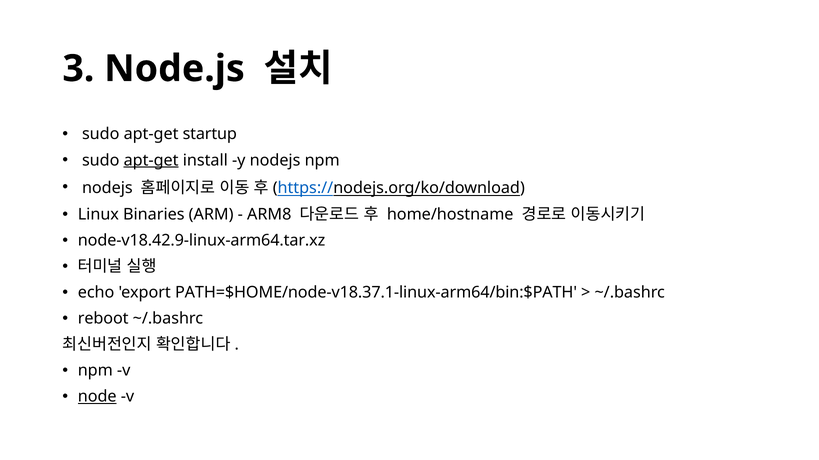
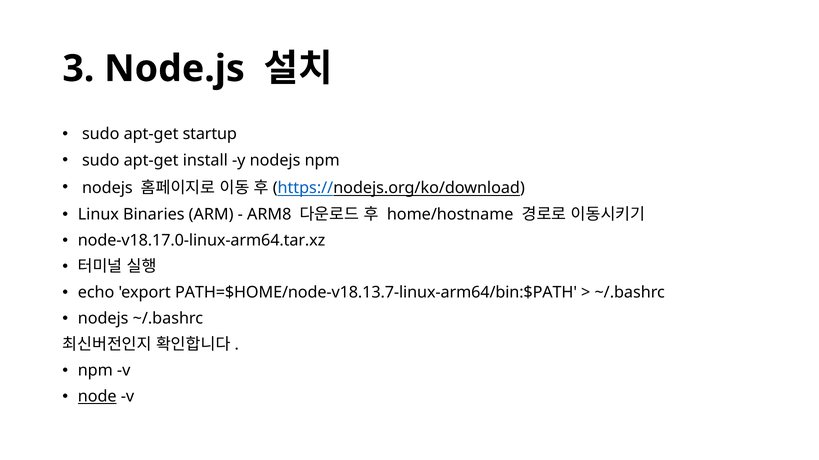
apt-get at (151, 160) underline: present -> none
node-v18.42.9-linux-arm64.tar.xz: node-v18.42.9-linux-arm64.tar.xz -> node-v18.17.0-linux-arm64.tar.xz
PATH=$HOME/node-v18.37.1-linux-arm64/bin:$PATH: PATH=$HOME/node-v18.37.1-linux-arm64/bin:$PATH -> PATH=$HOME/node-v18.13.7-linux-arm64/bin:$PATH
reboot at (103, 319): reboot -> nodejs
